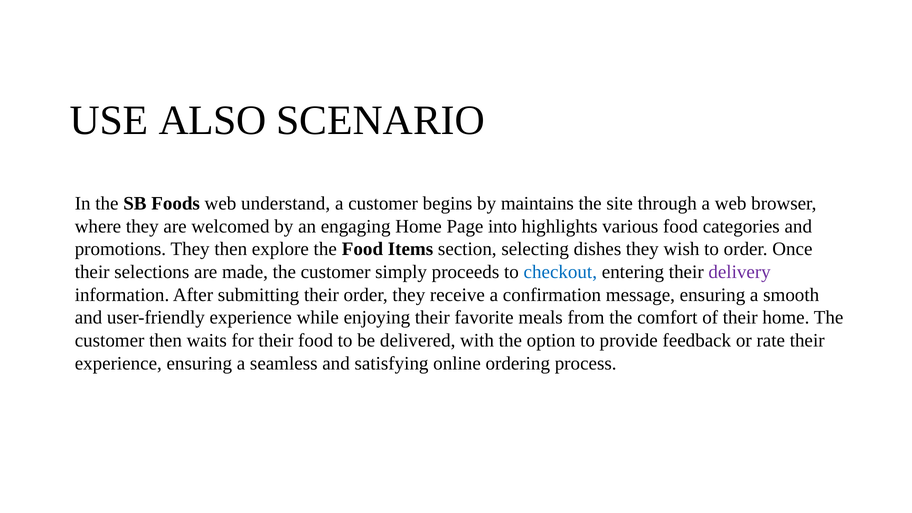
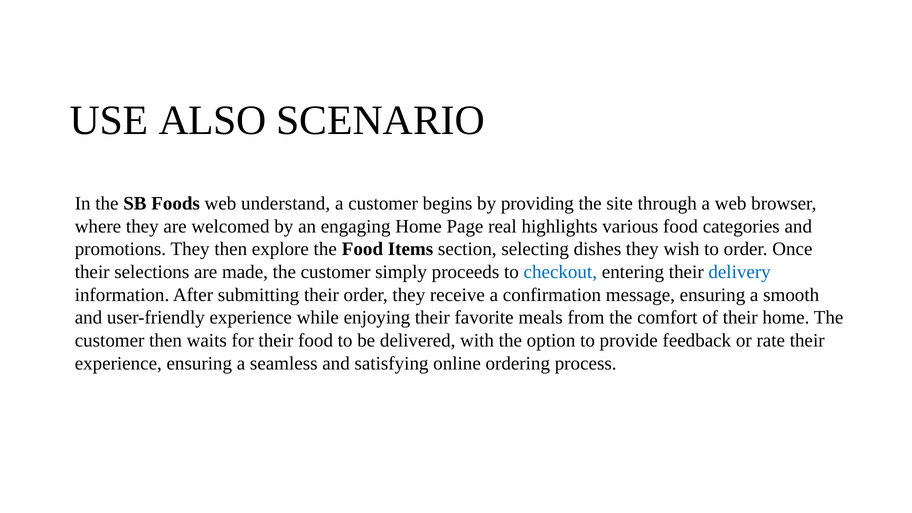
maintains: maintains -> providing
into: into -> real
delivery colour: purple -> blue
